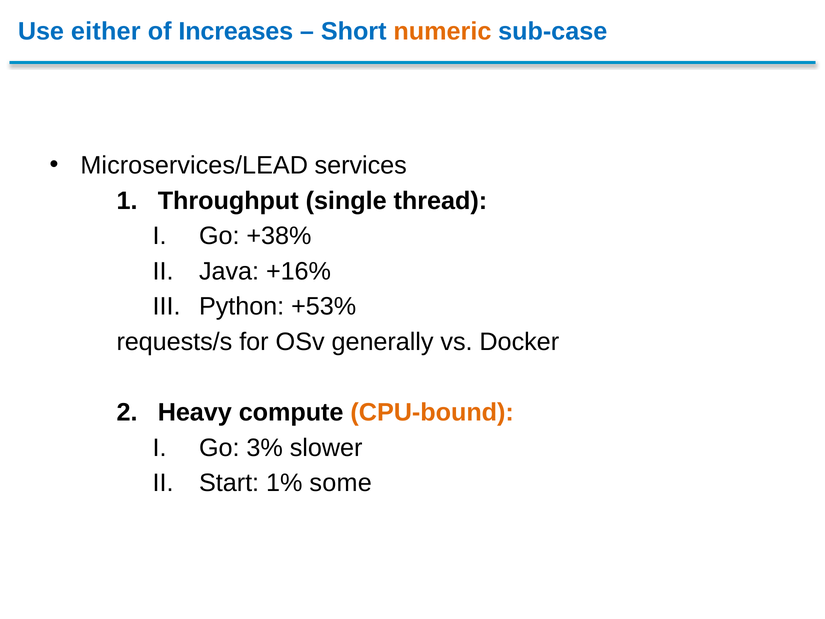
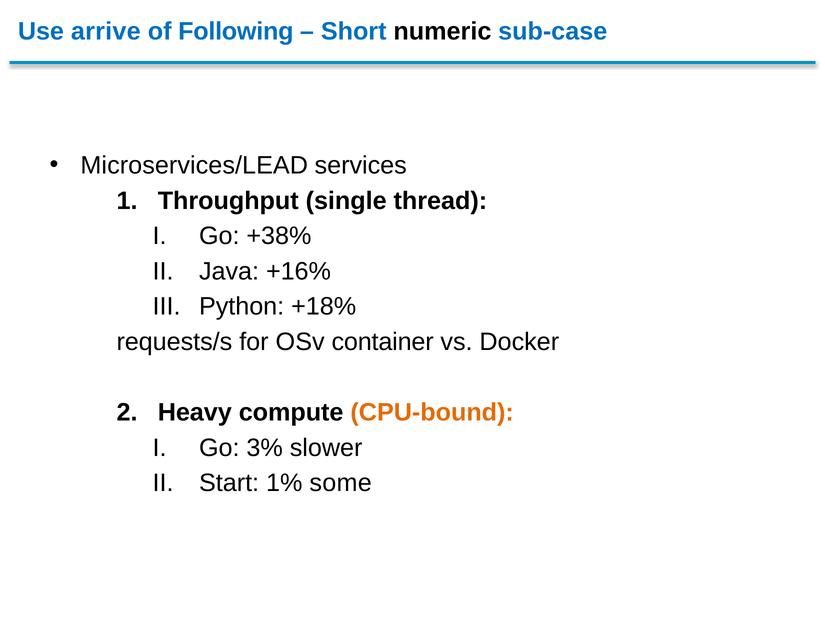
either: either -> arrive
Increases: Increases -> Following
numeric colour: orange -> black
+53%: +53% -> +18%
generally: generally -> container
